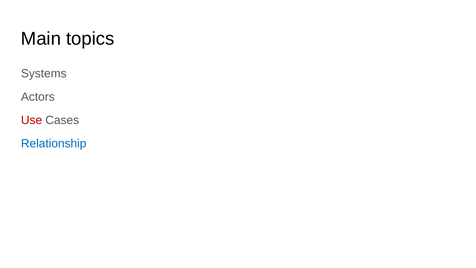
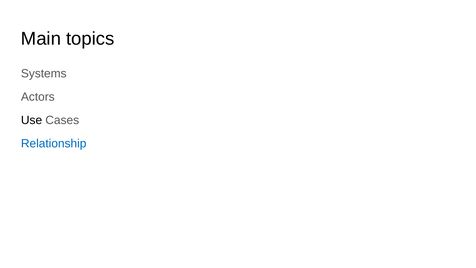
Use colour: red -> black
